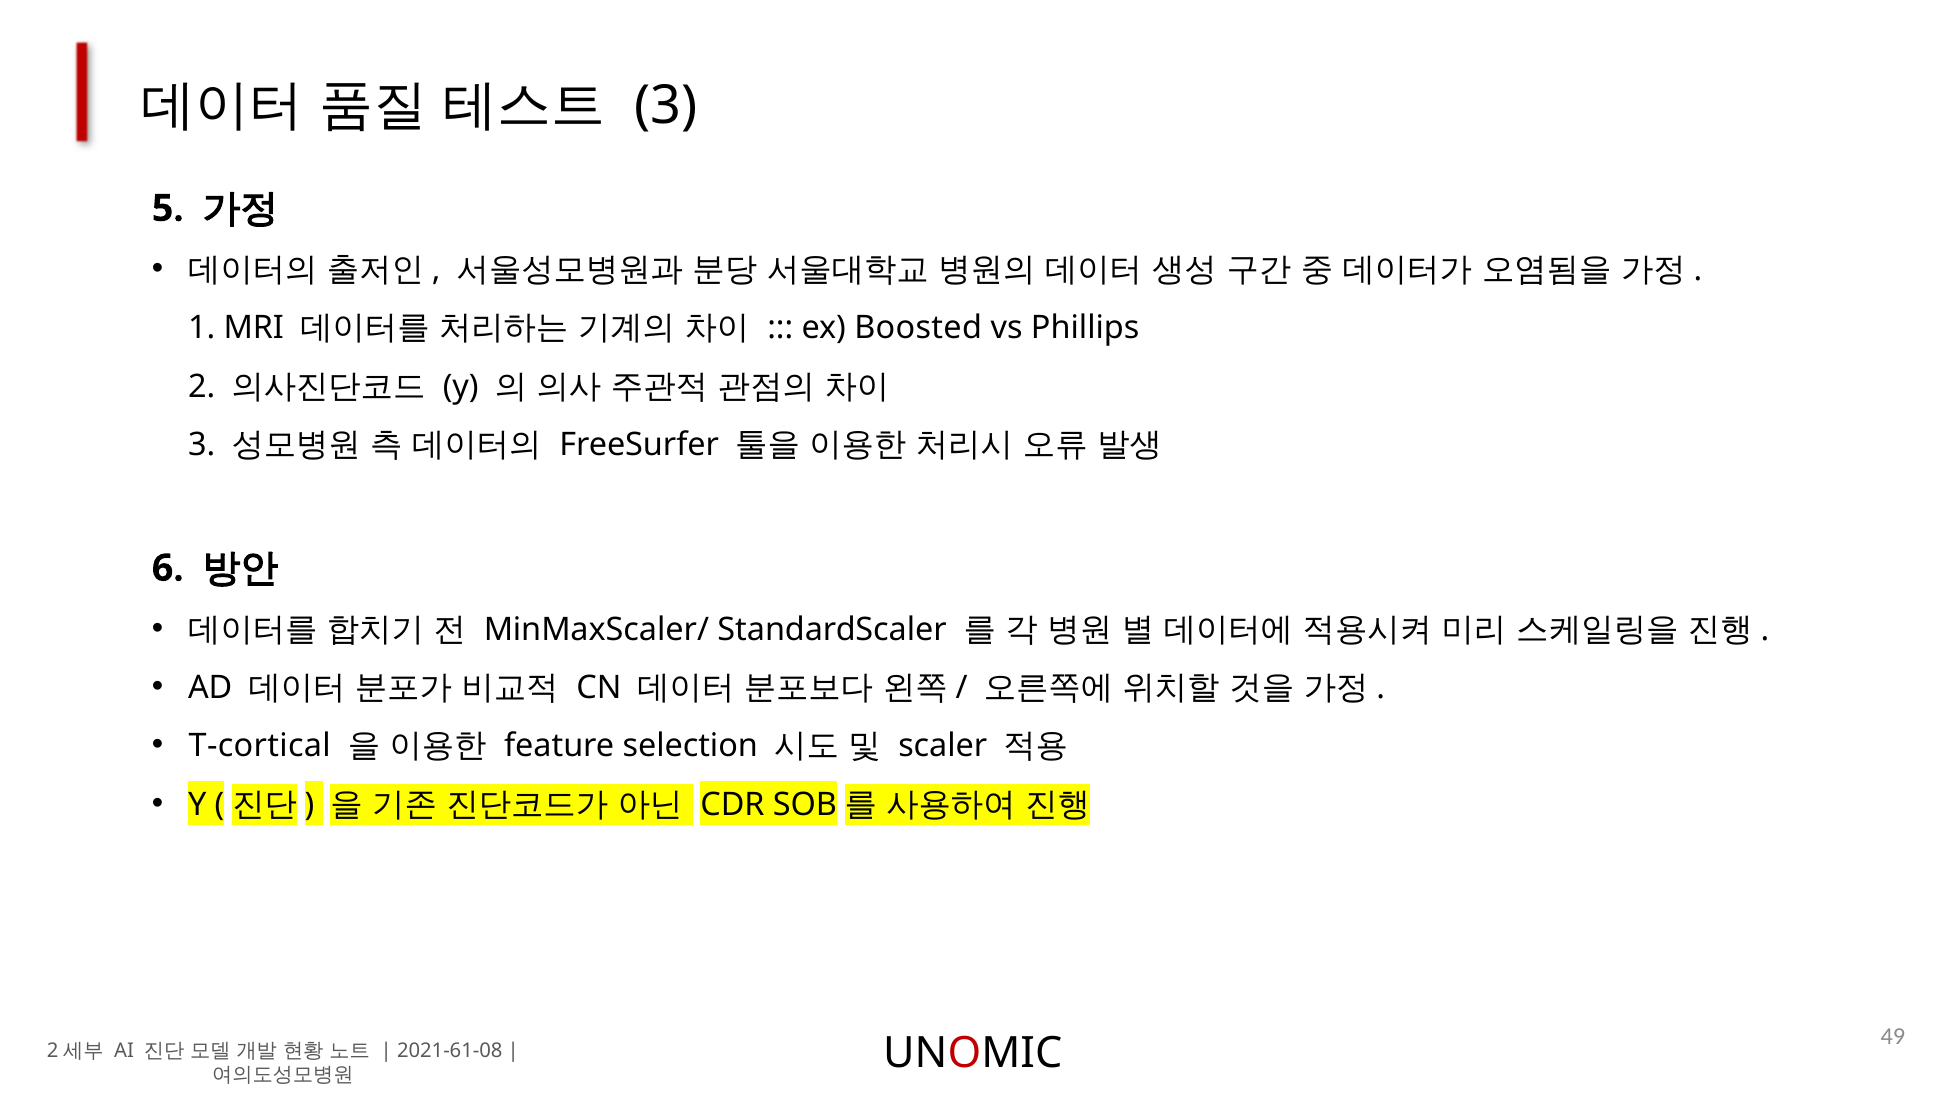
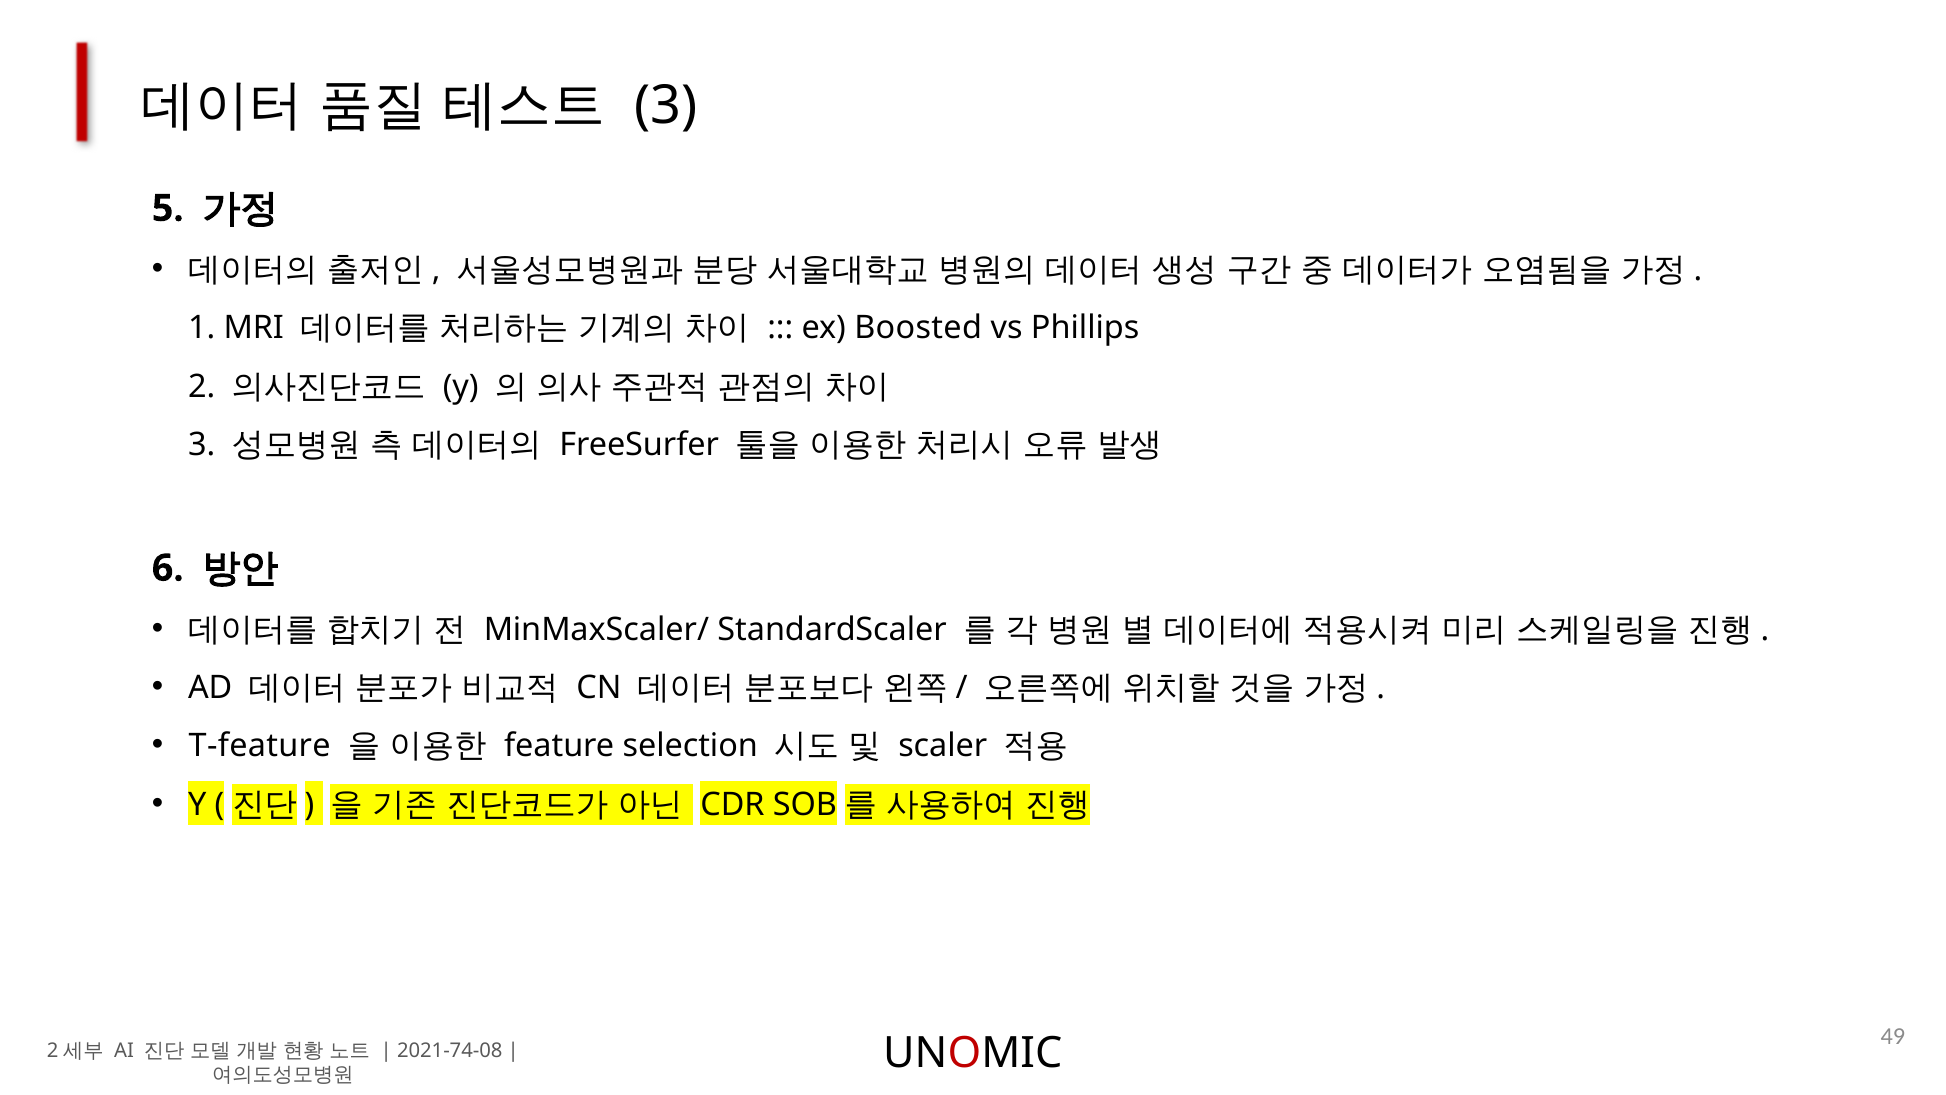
T-cortical: T-cortical -> T-feature
2021-61-08: 2021-61-08 -> 2021-74-08
